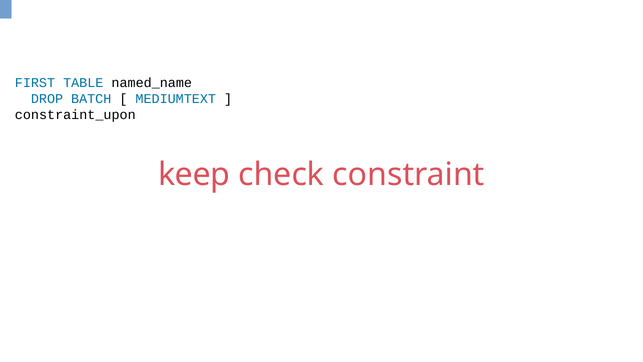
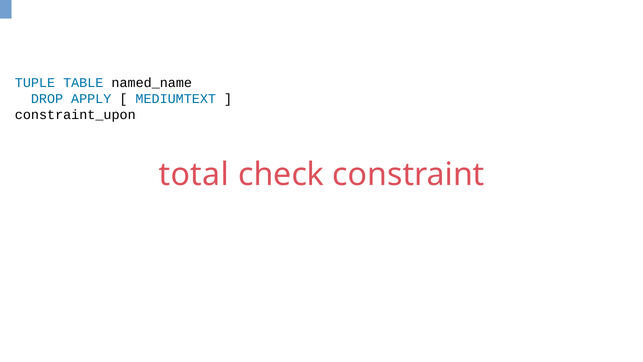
FIRST: FIRST -> TUPLE
BATCH: BATCH -> APPLY
keep: keep -> total
